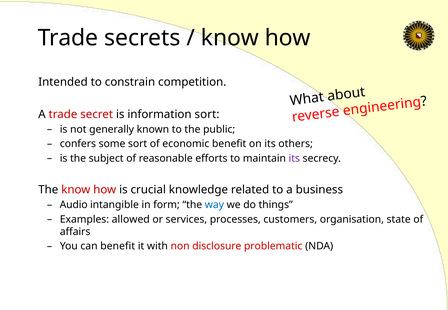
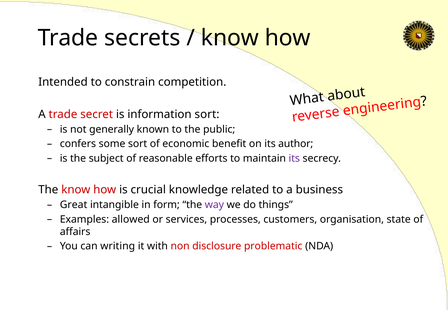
others: others -> author
Audio: Audio -> Great
way colour: blue -> purple
can benefit: benefit -> writing
